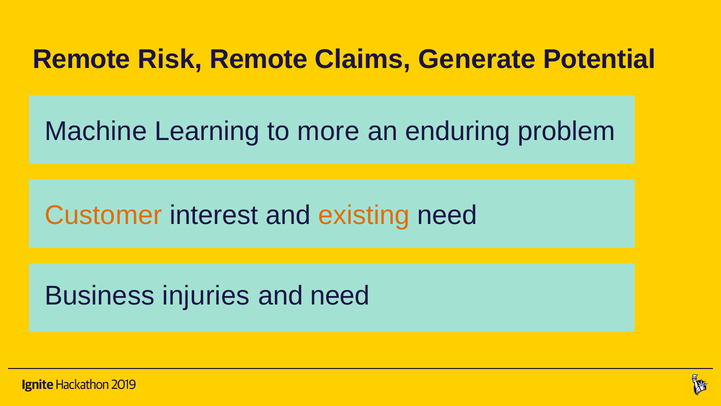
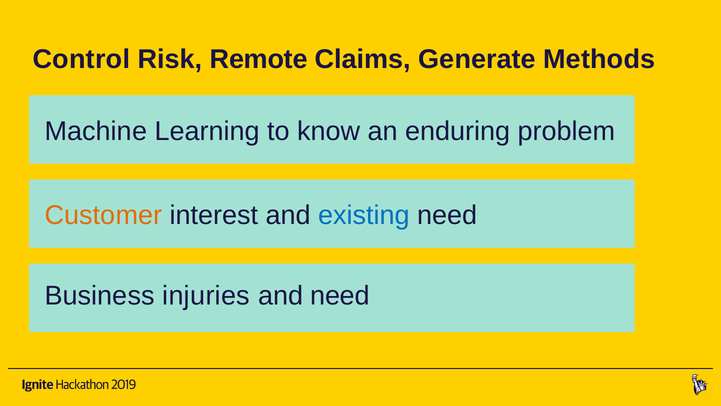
Remote at (82, 59): Remote -> Control
Potential: Potential -> Methods
more: more -> know
existing colour: orange -> blue
